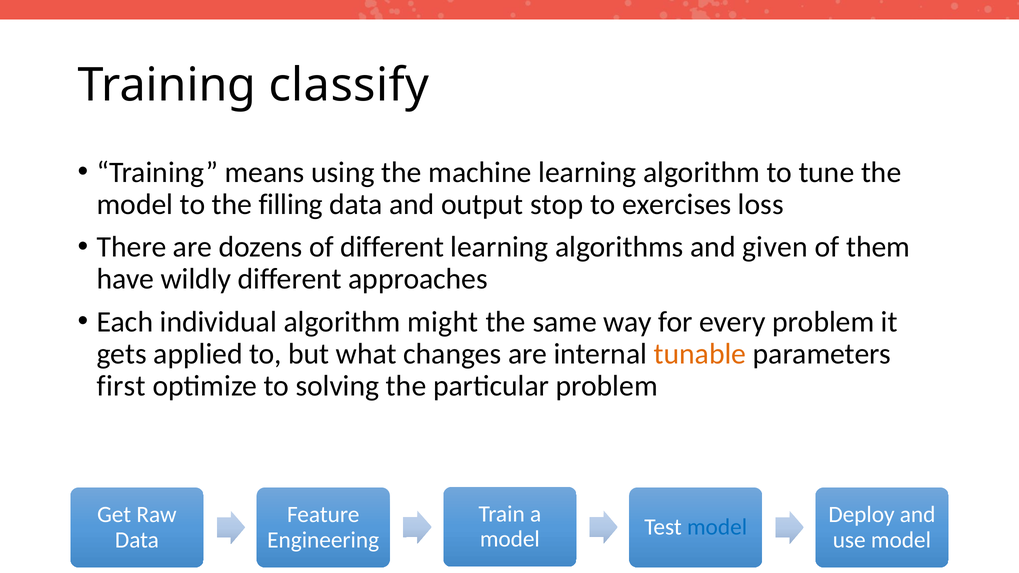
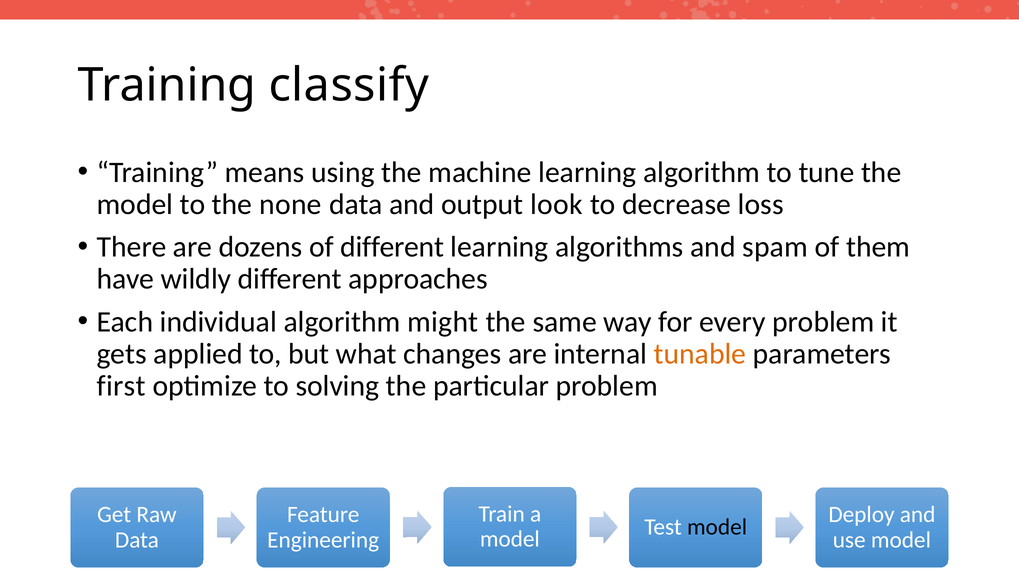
filling: filling -> none
stop: stop -> look
exercises: exercises -> decrease
given: given -> spam
model at (717, 527) colour: blue -> black
